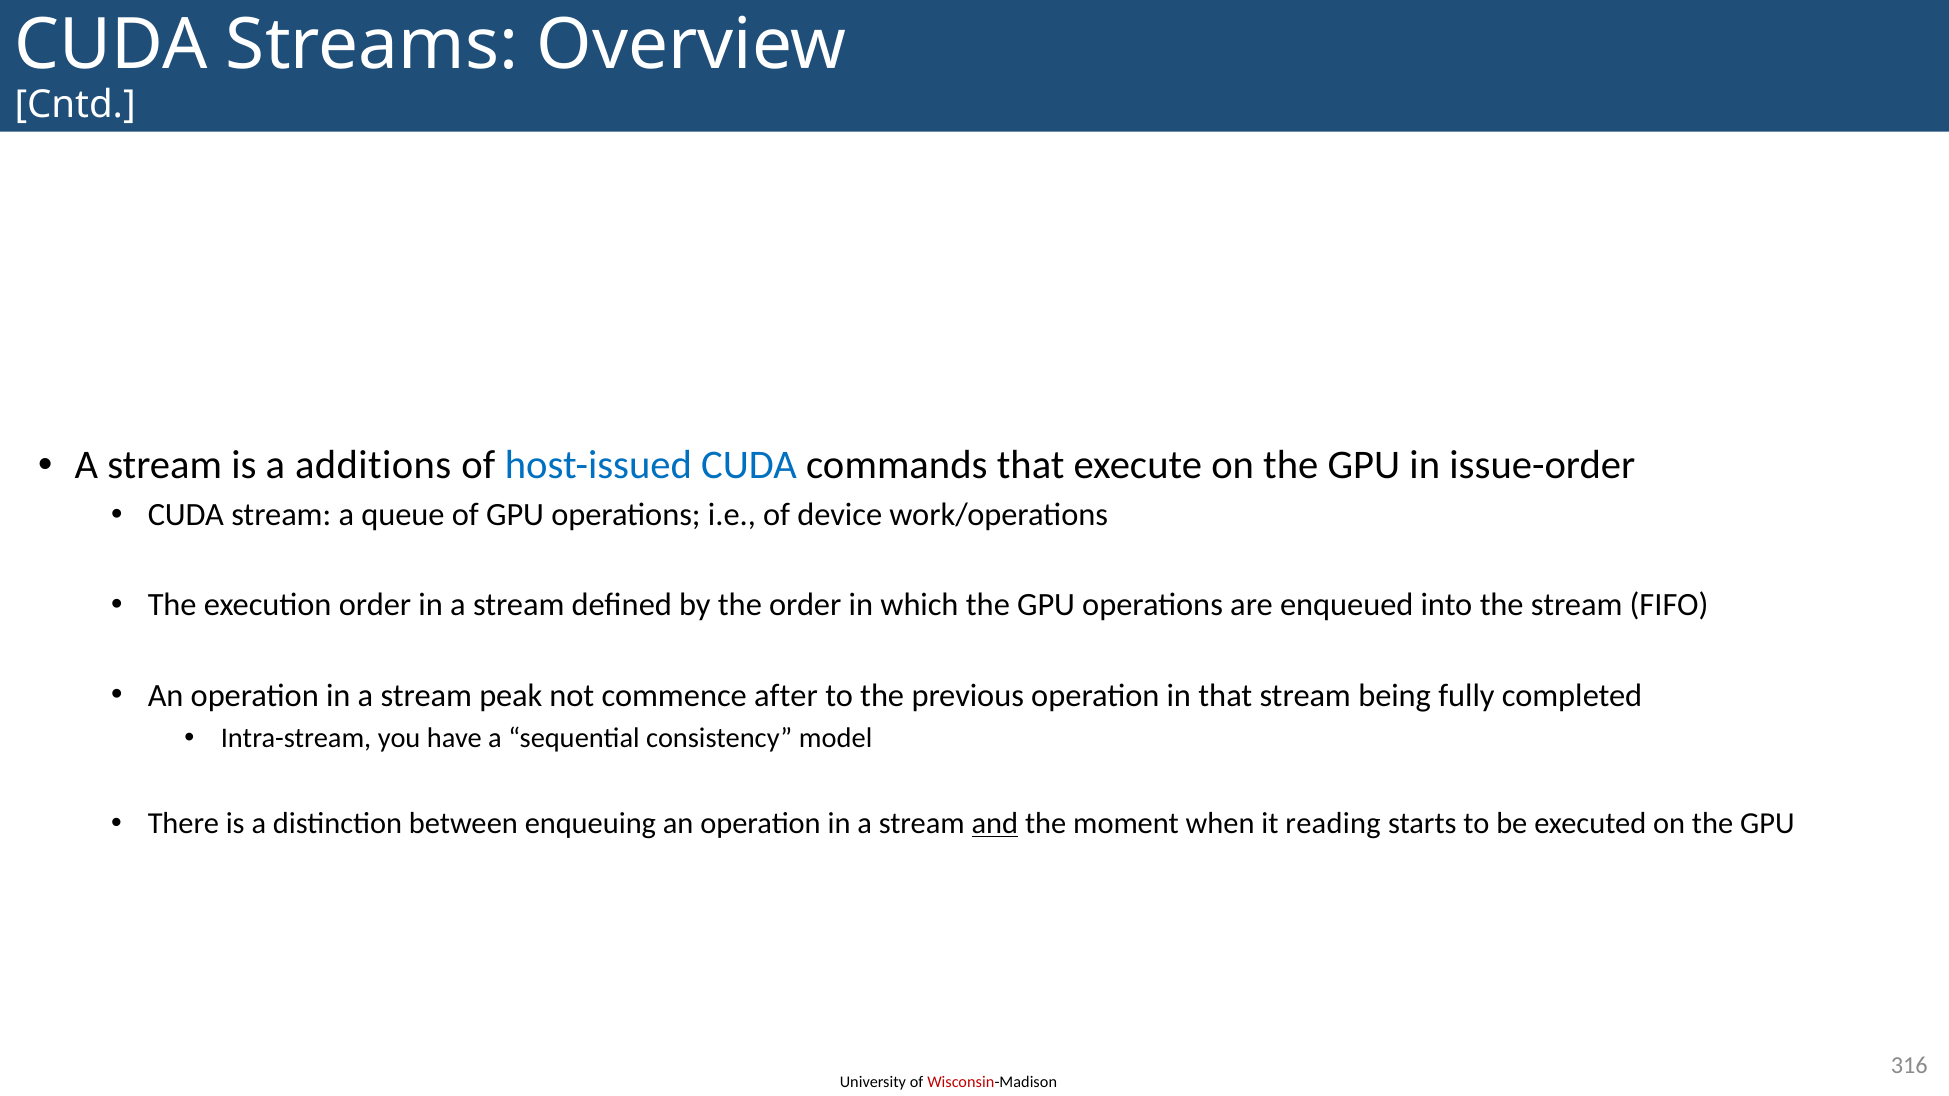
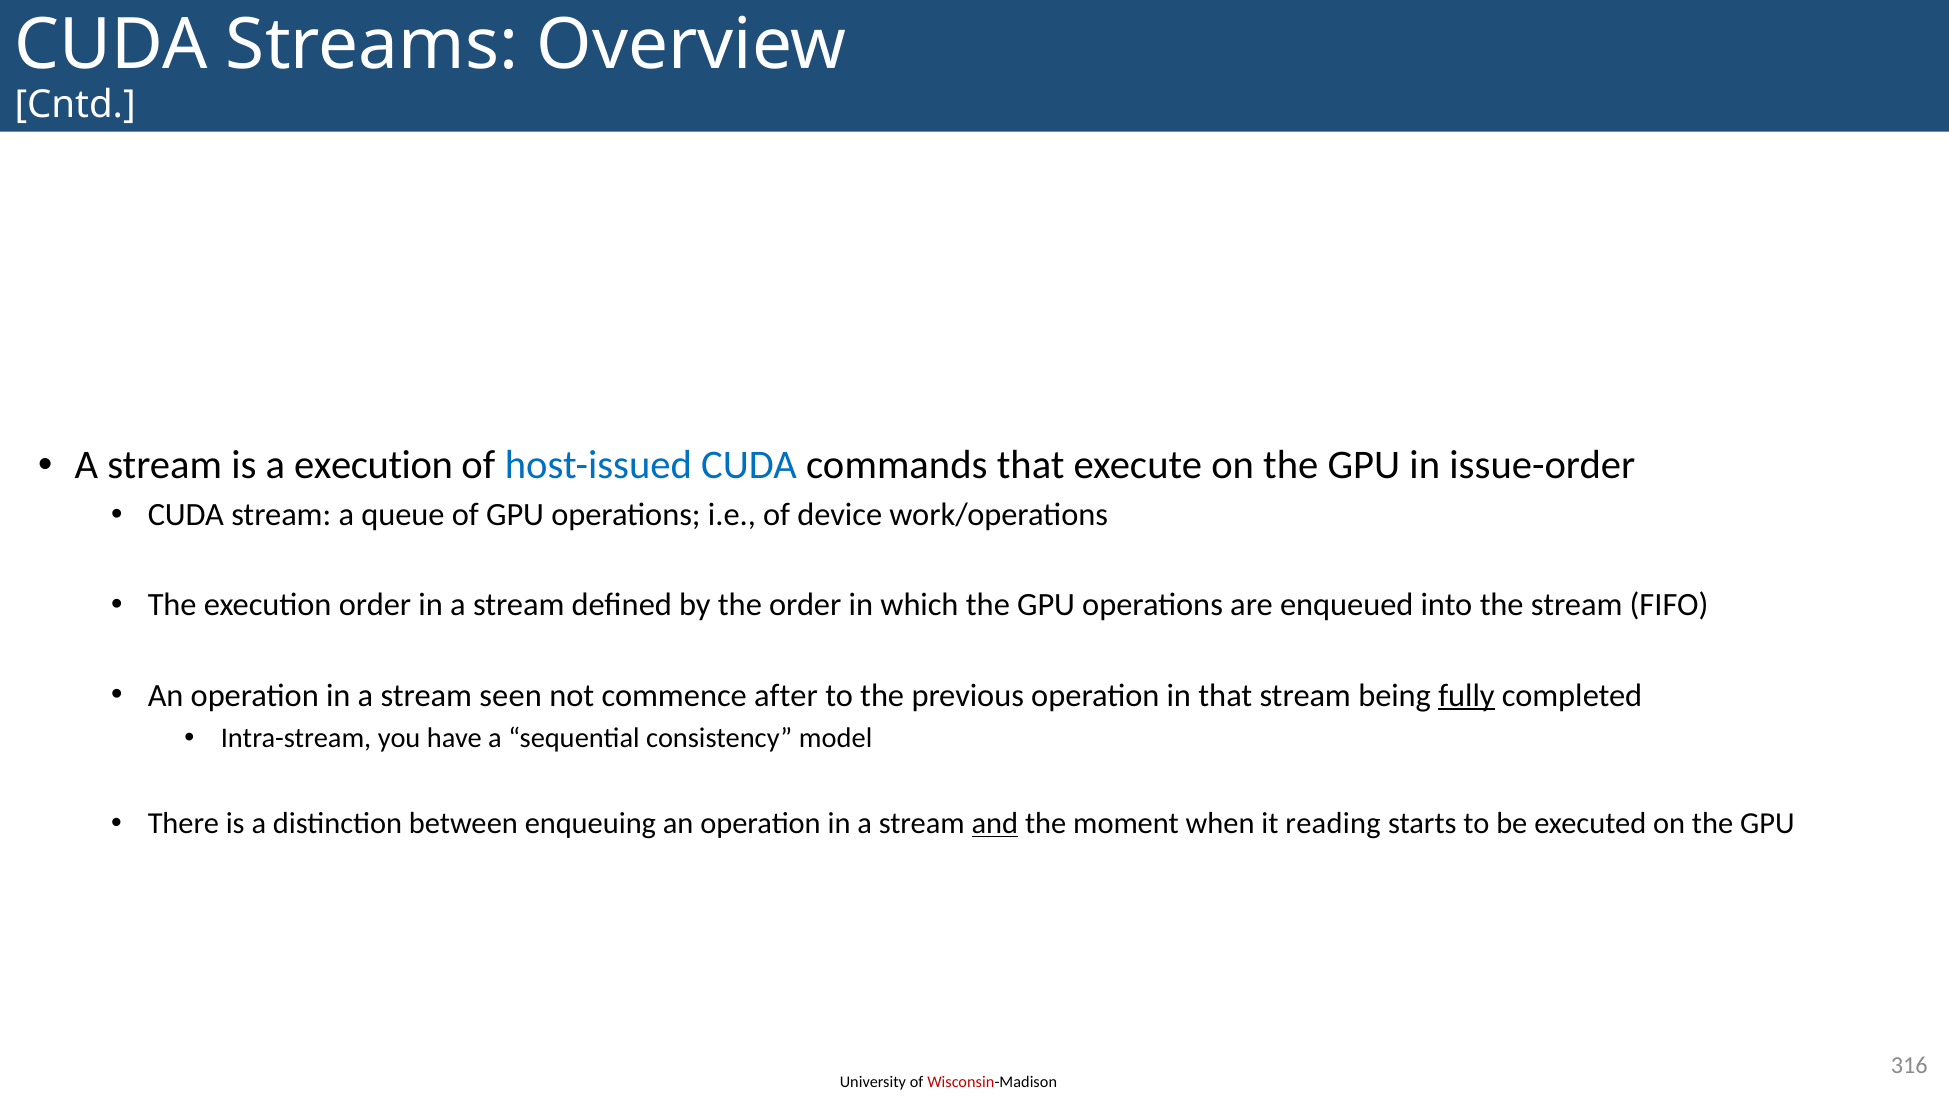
a additions: additions -> execution
peak: peak -> seen
fully underline: none -> present
